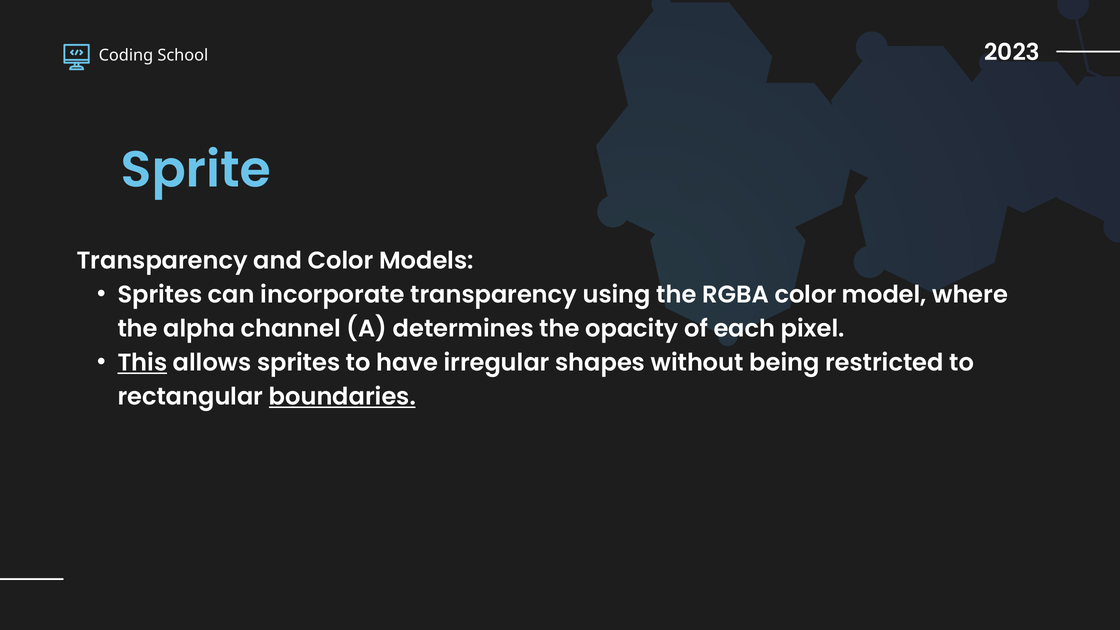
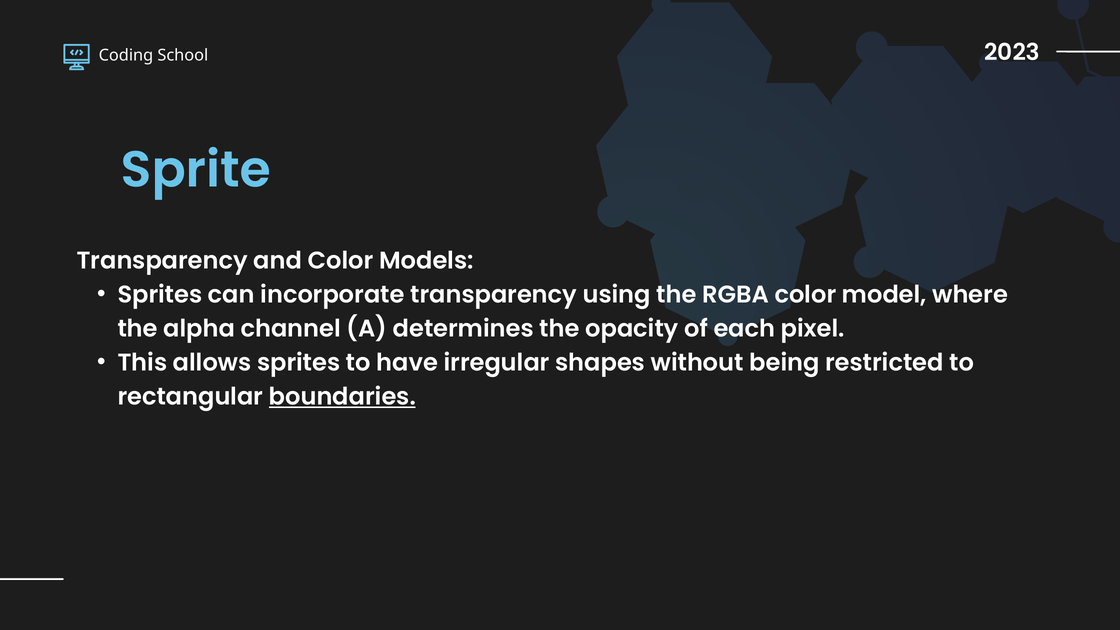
This underline: present -> none
